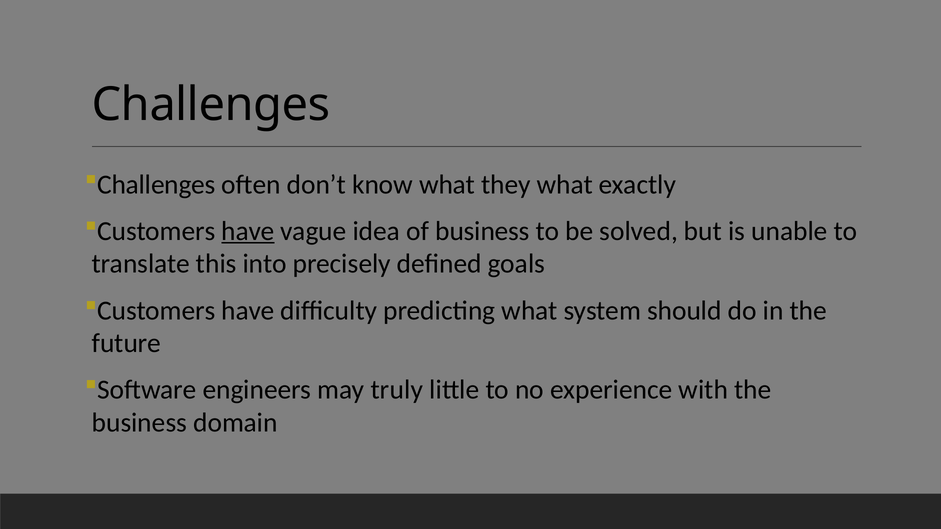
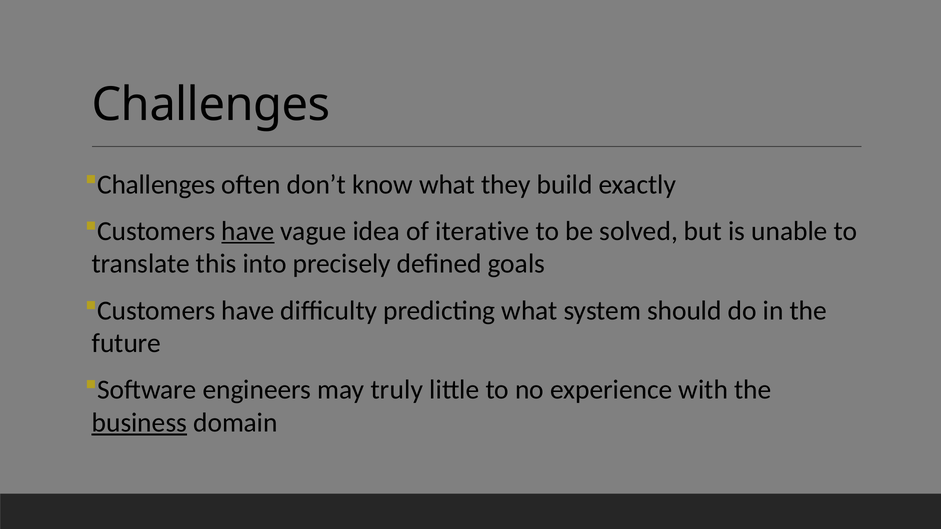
they what: what -> build
of business: business -> iterative
business at (139, 423) underline: none -> present
